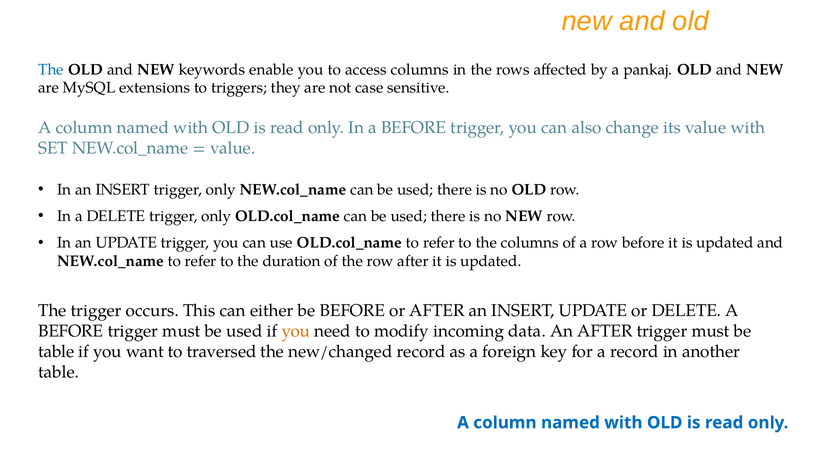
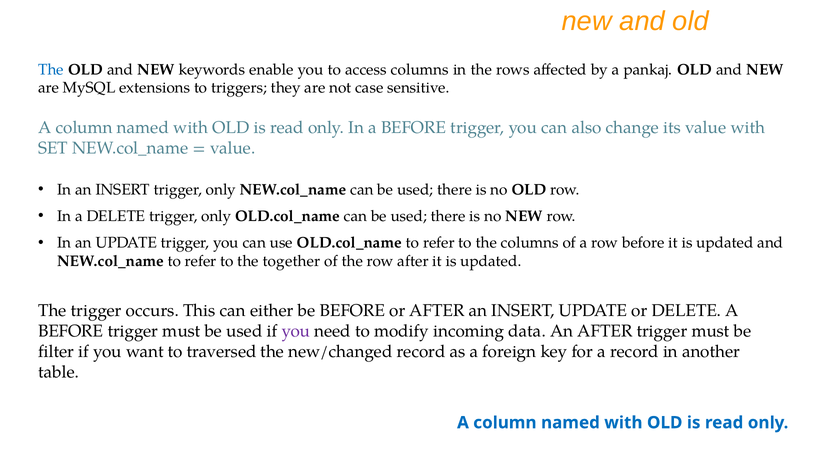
duration: duration -> together
you at (296, 331) colour: orange -> purple
table at (56, 351): table -> filter
